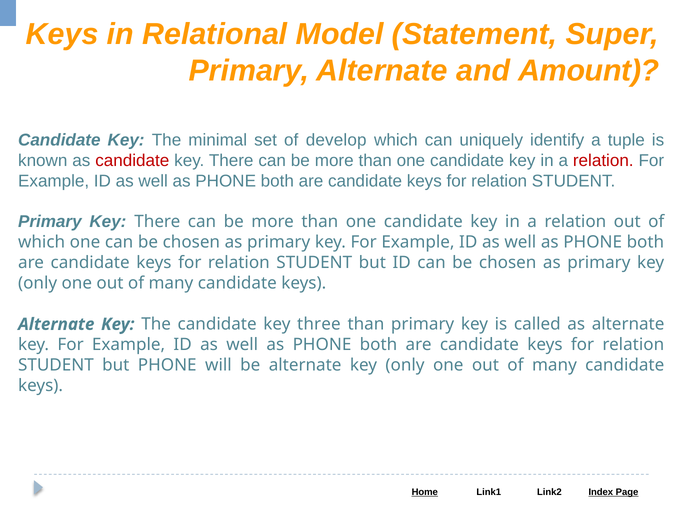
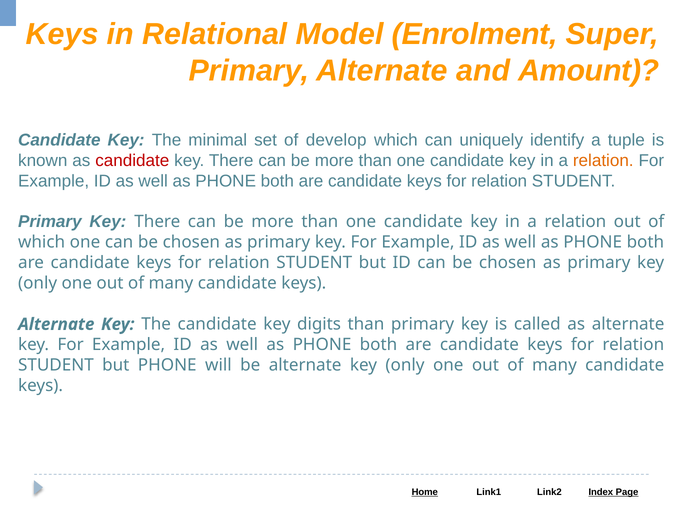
Statement: Statement -> Enrolment
relation at (603, 160) colour: red -> orange
three: three -> digits
